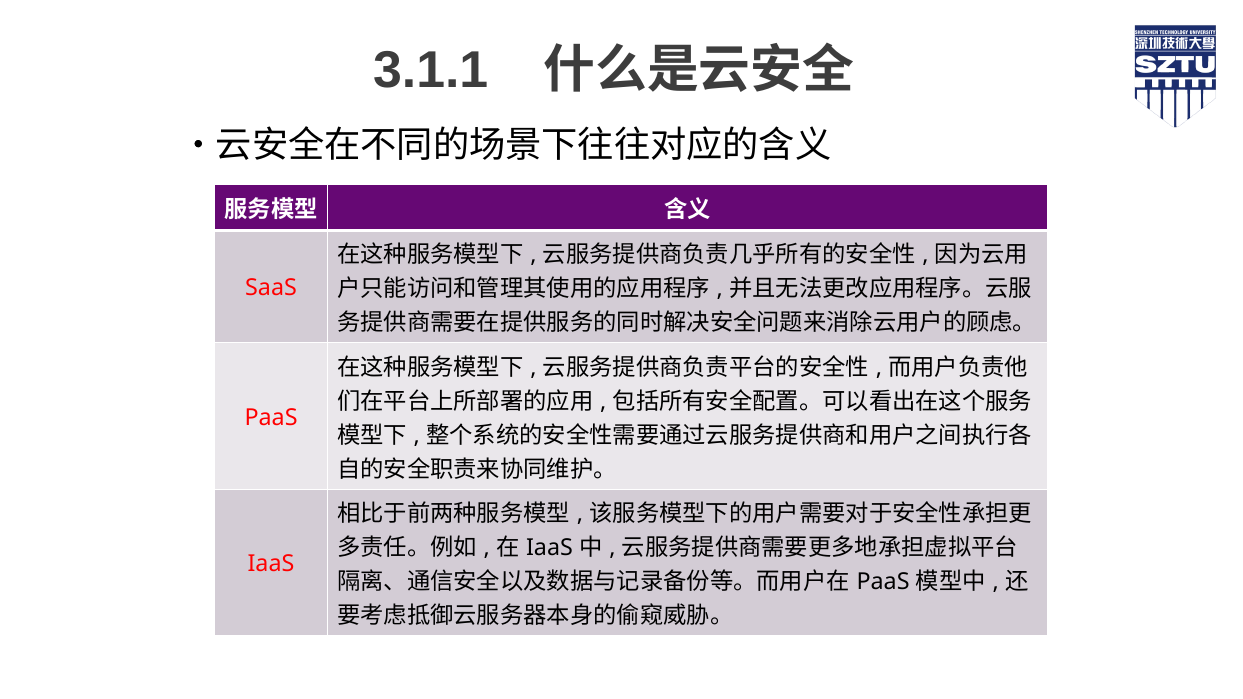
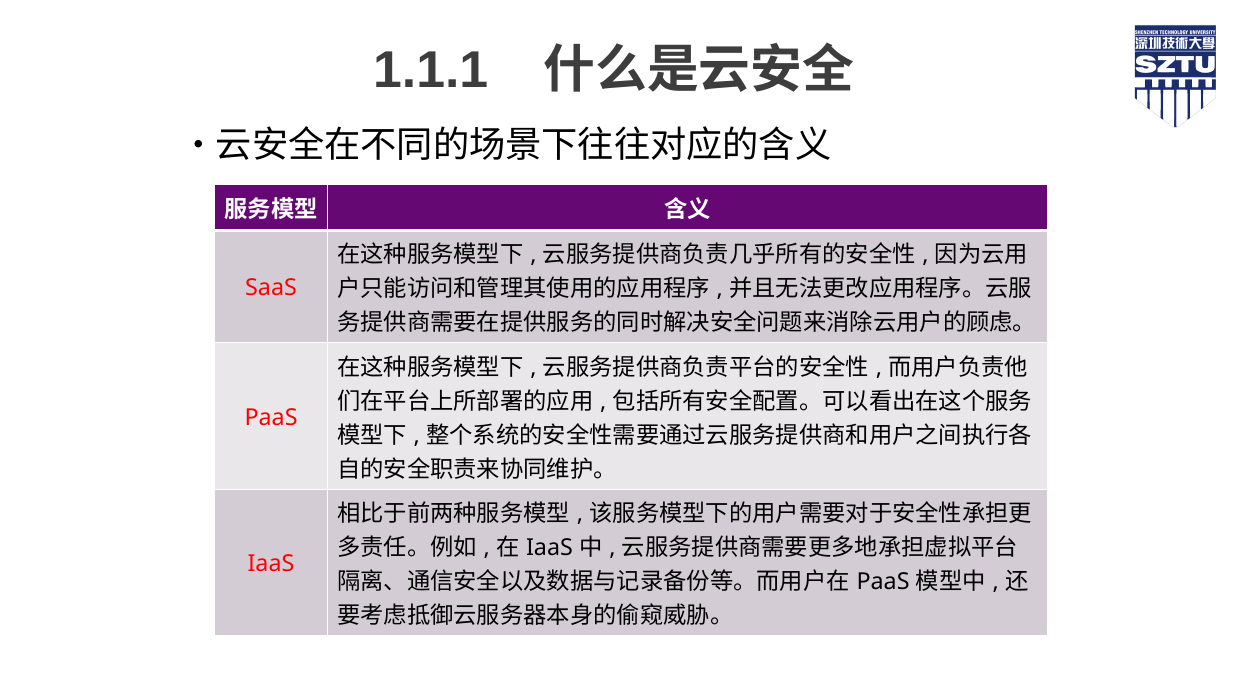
3.1.1: 3.1.1 -> 1.1.1
